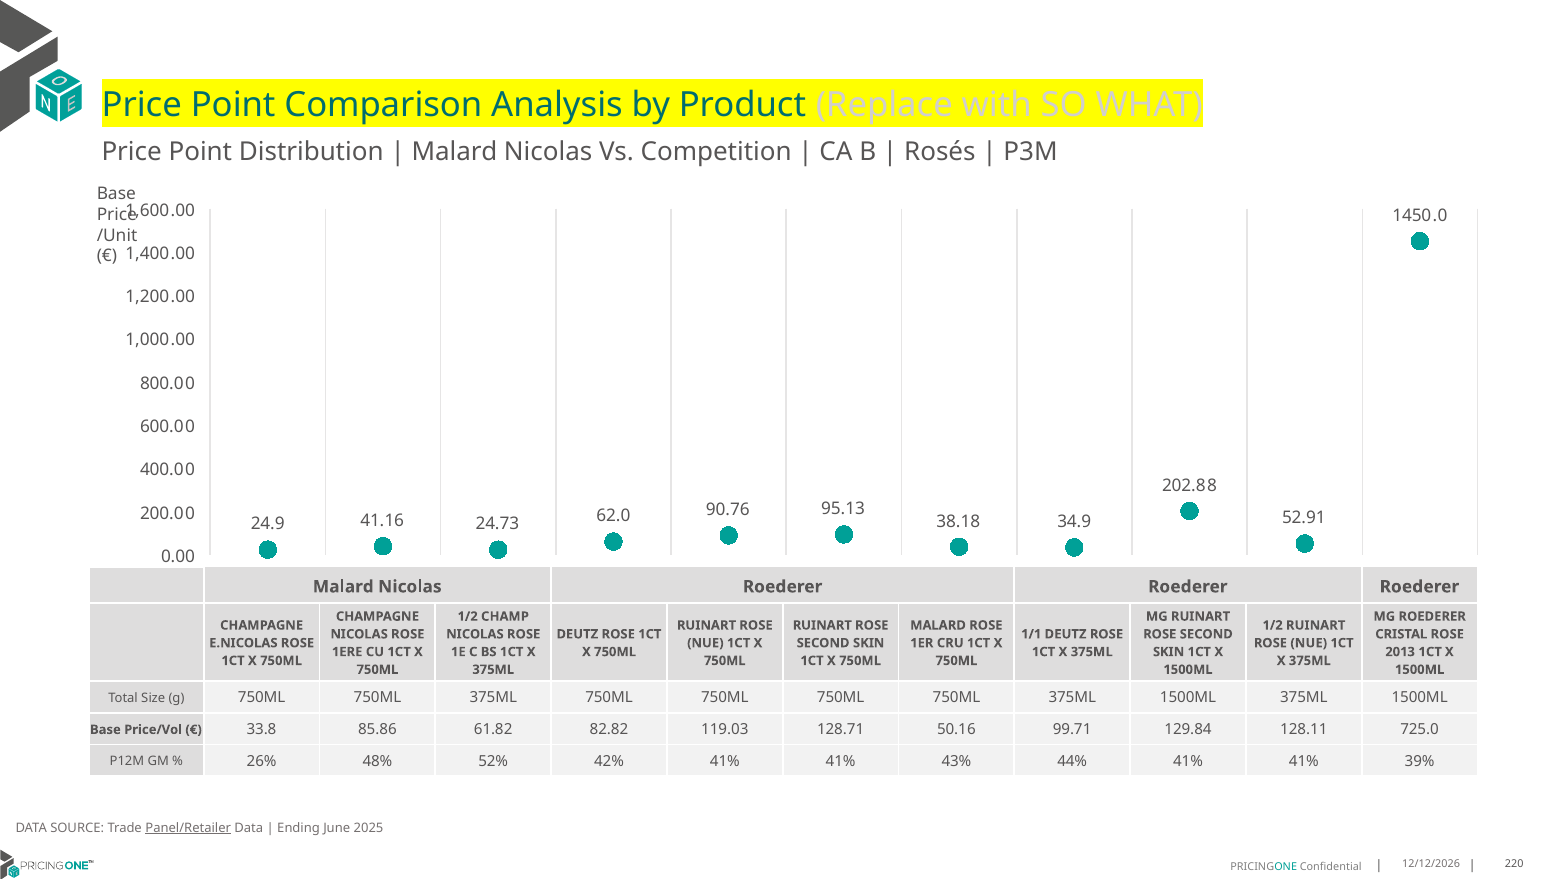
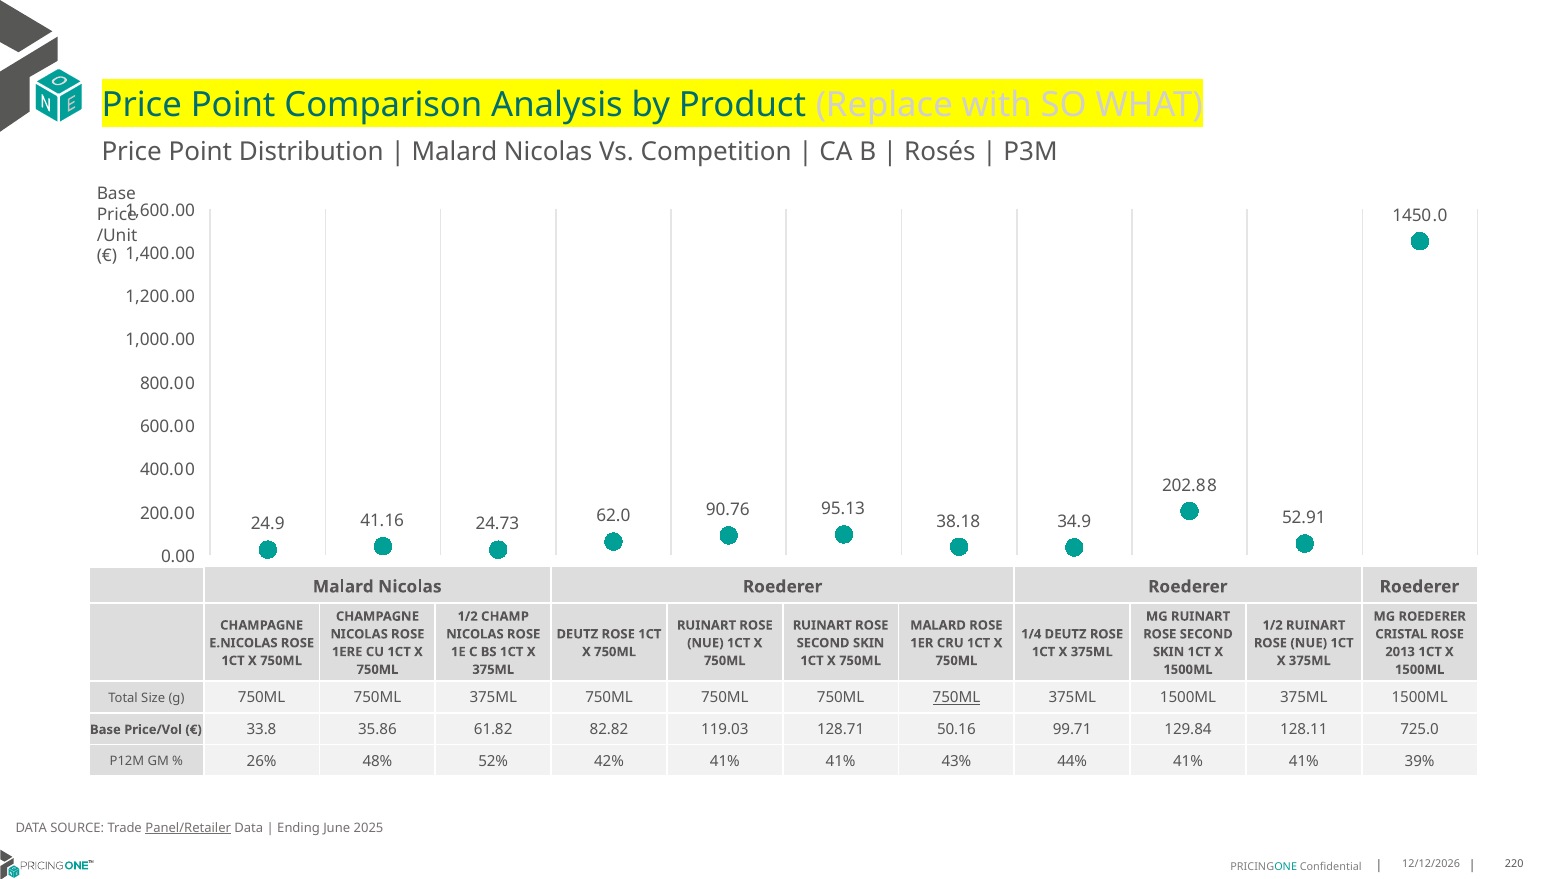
1/1: 1/1 -> 1/4
750ML at (956, 698) underline: none -> present
85.86: 85.86 -> 35.86
